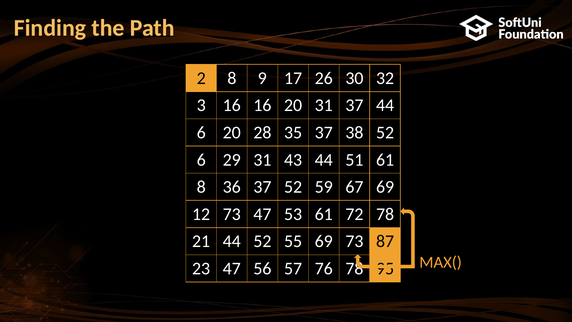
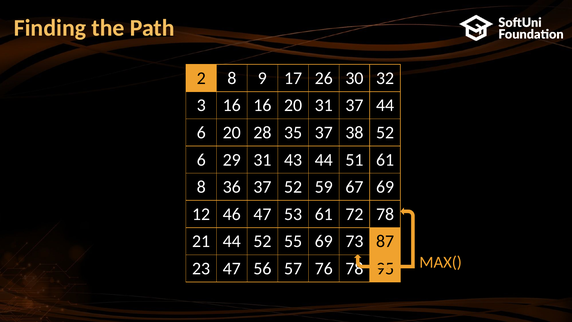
12 73: 73 -> 46
